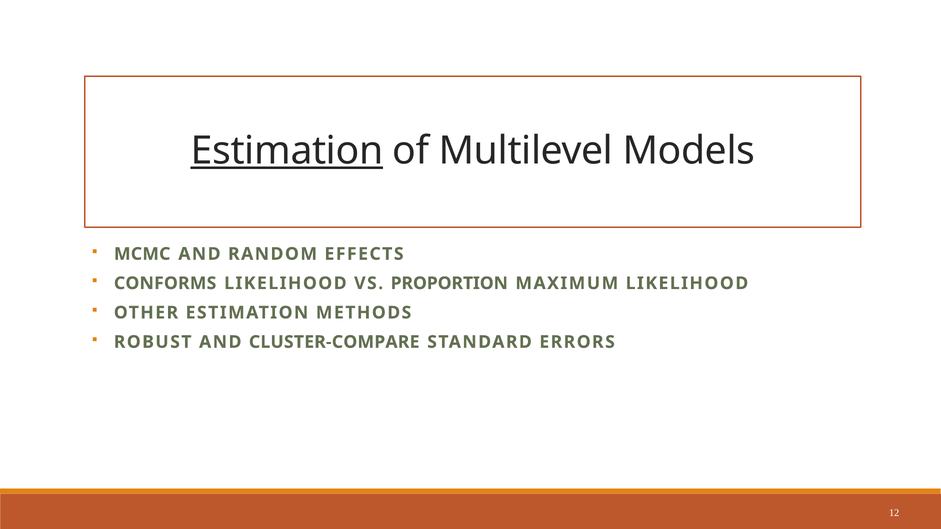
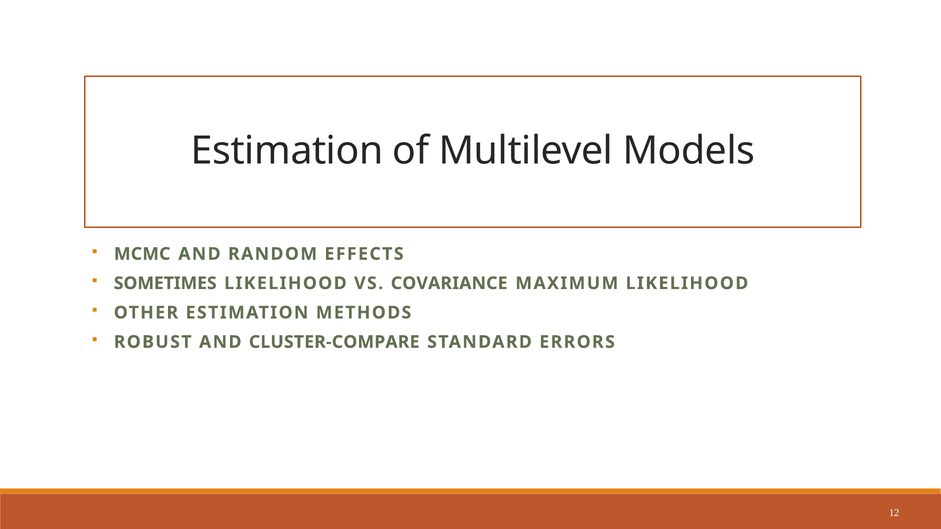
Estimation at (287, 151) underline: present -> none
CONFORMS: CONFORMS -> SOMETIMES
PROPORTION: PROPORTION -> COVARIANCE
